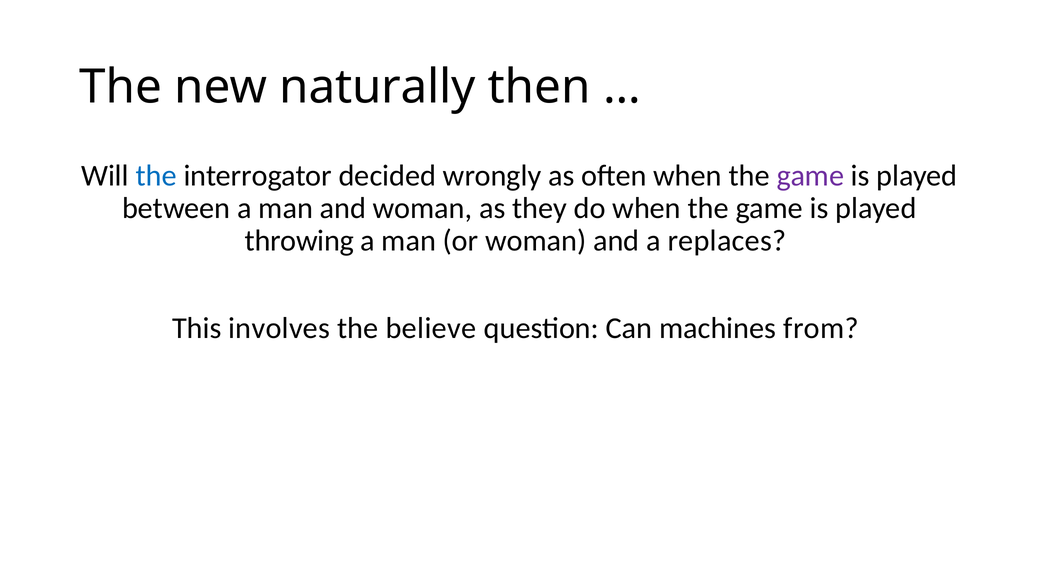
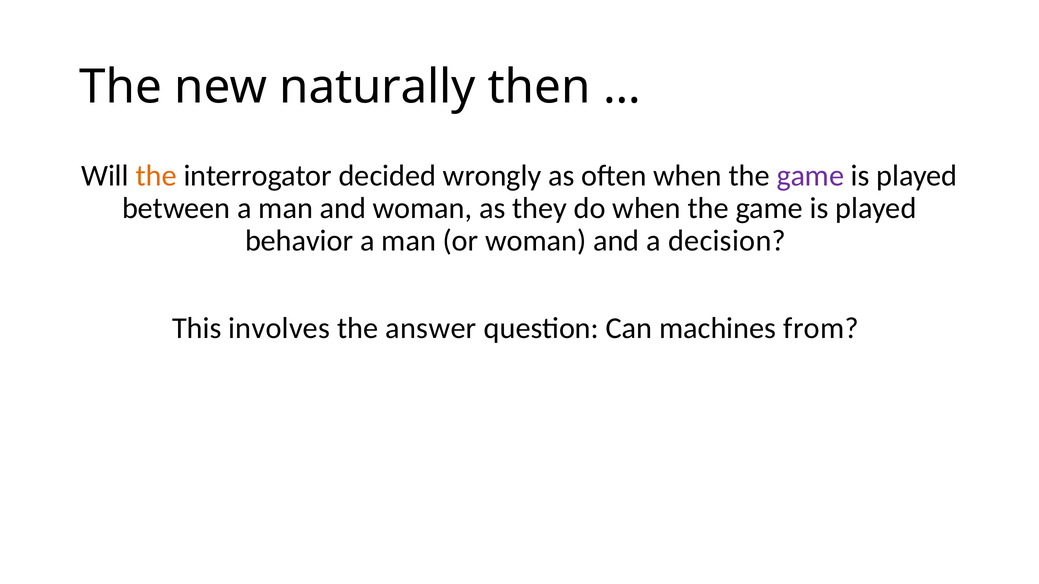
the at (156, 176) colour: blue -> orange
throwing: throwing -> behavior
replaces: replaces -> decision
believe: believe -> answer
